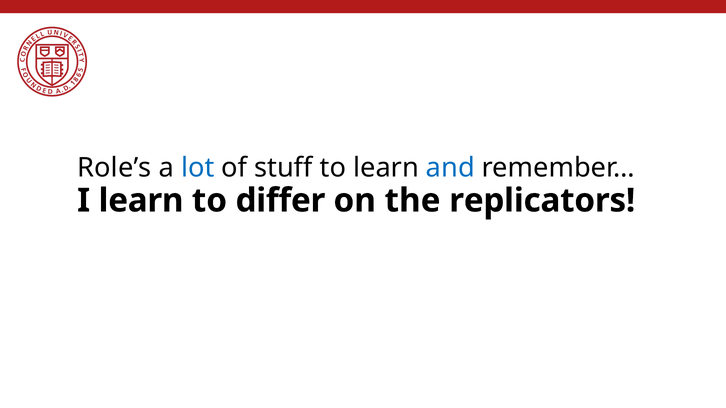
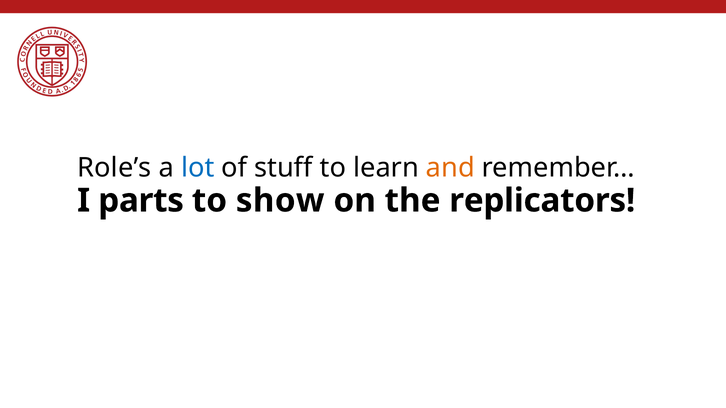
and colour: blue -> orange
I learn: learn -> parts
differ: differ -> show
